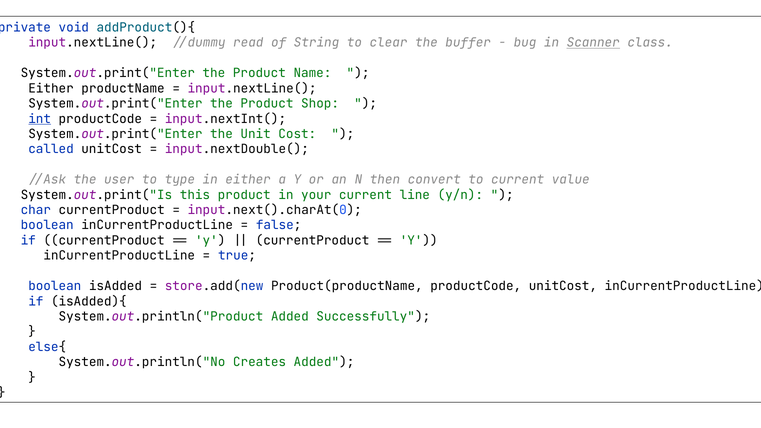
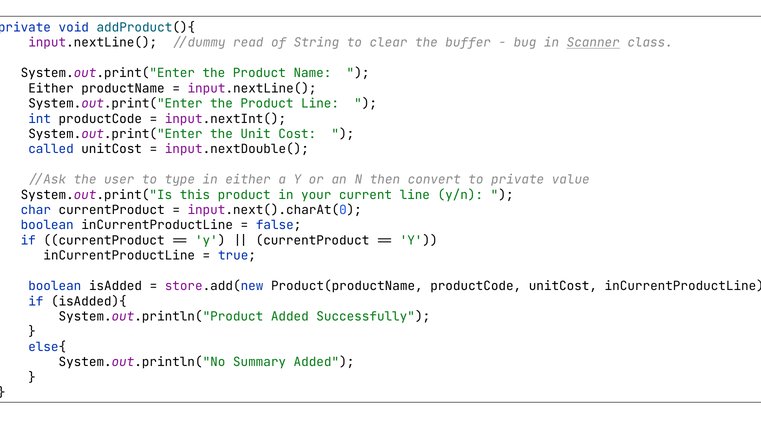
Product Shop: Shop -> Line
int underline: present -> none
to current: current -> private
Creates: Creates -> Summary
